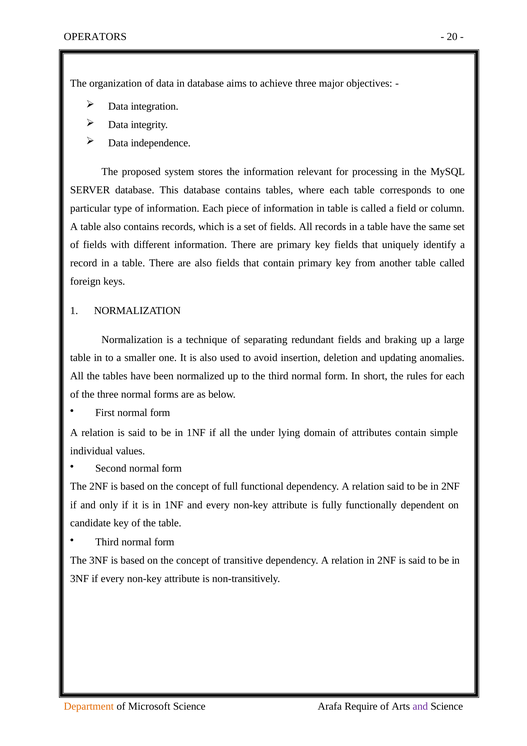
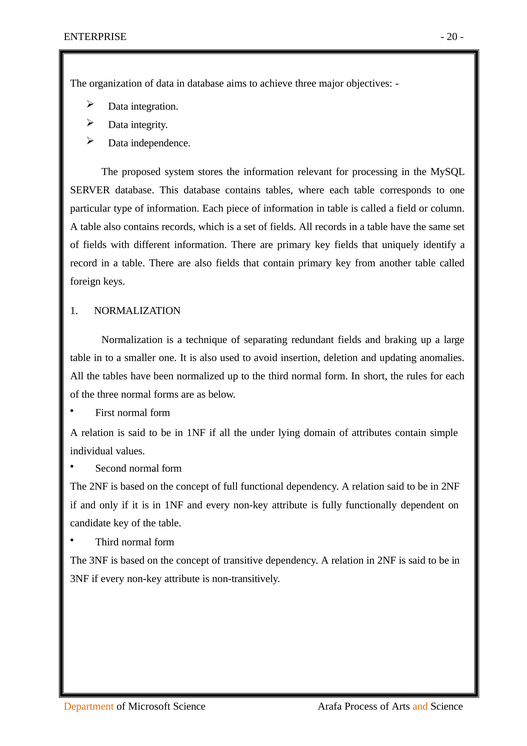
OPERATORS: OPERATORS -> ENTERPRISE
Require: Require -> Process
and at (420, 706) colour: purple -> orange
